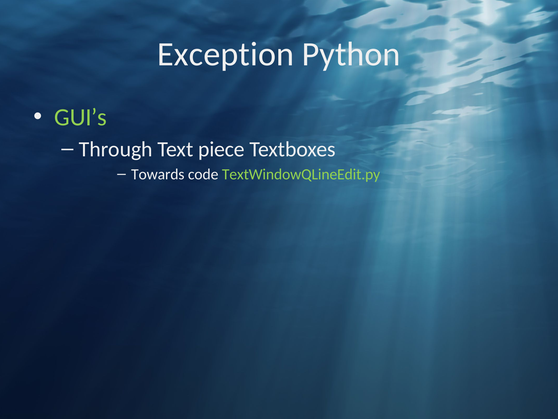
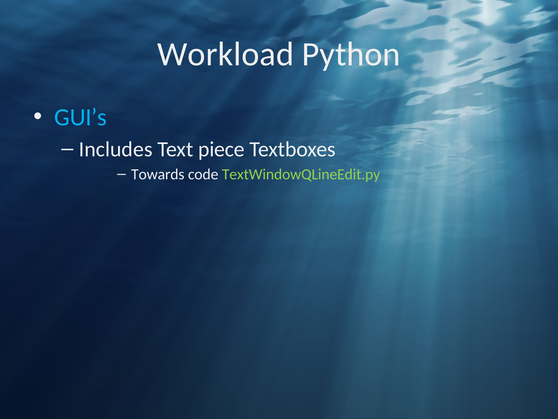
Exception: Exception -> Workload
GUI’s colour: light green -> light blue
Through: Through -> Includes
